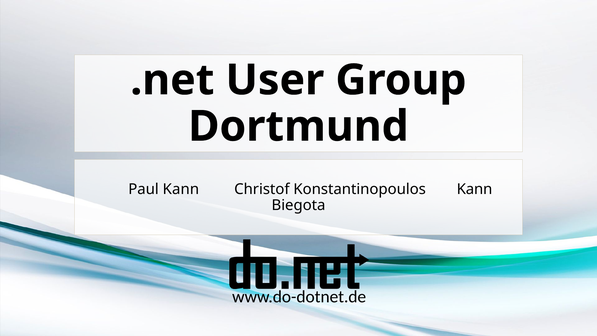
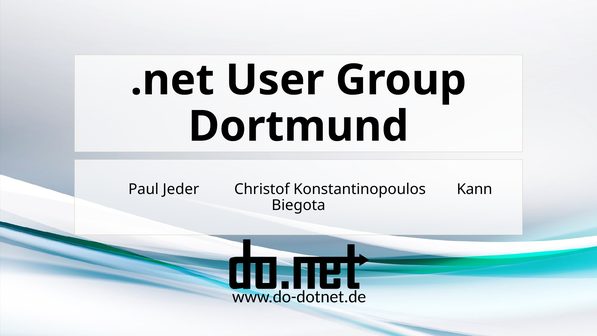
Paul Kann: Kann -> Jeder
